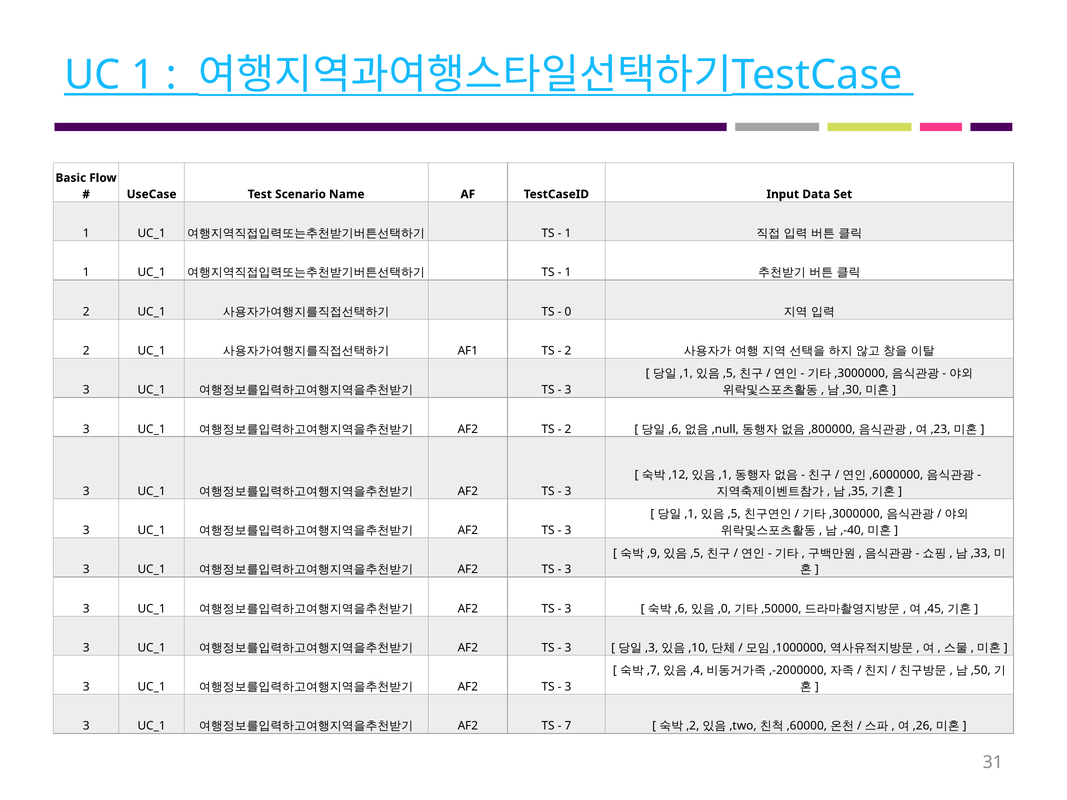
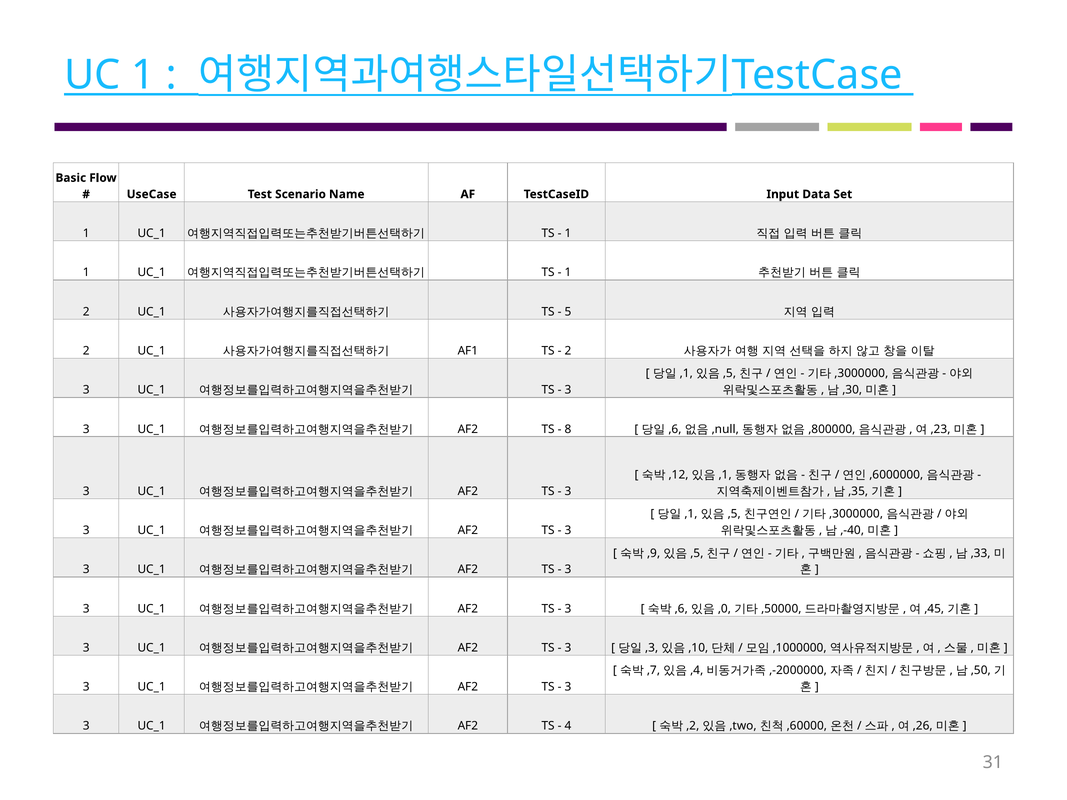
0: 0 -> 5
2 at (568, 429): 2 -> 8
7: 7 -> 4
